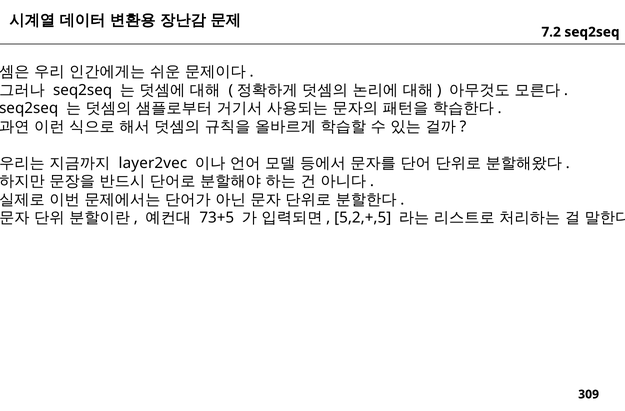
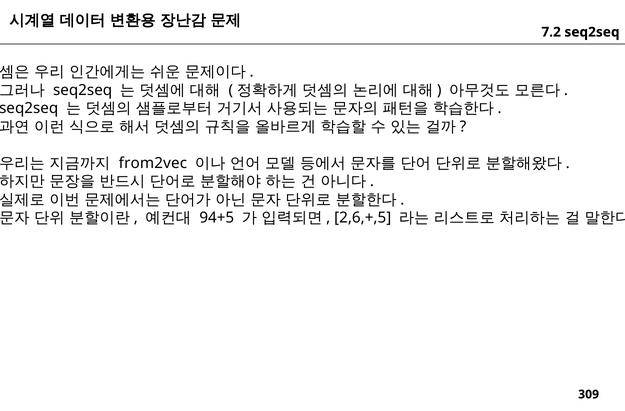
layer2vec: layer2vec -> from2vec
73+5: 73+5 -> 94+5
5,2,+,5: 5,2,+,5 -> 2,6,+,5
